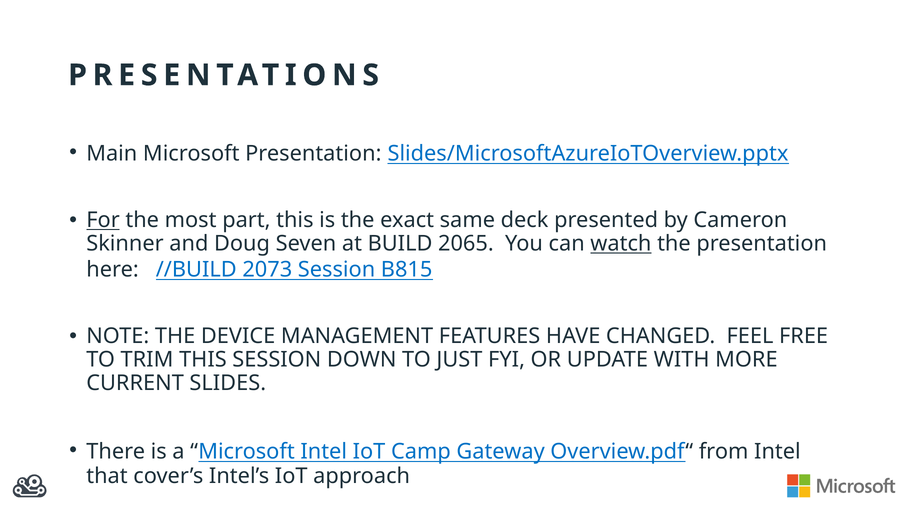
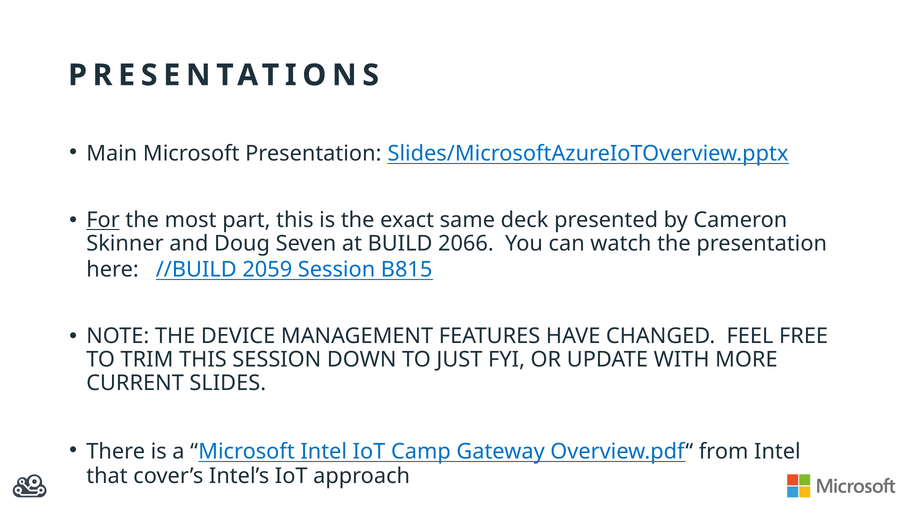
2065: 2065 -> 2066
watch underline: present -> none
2073: 2073 -> 2059
